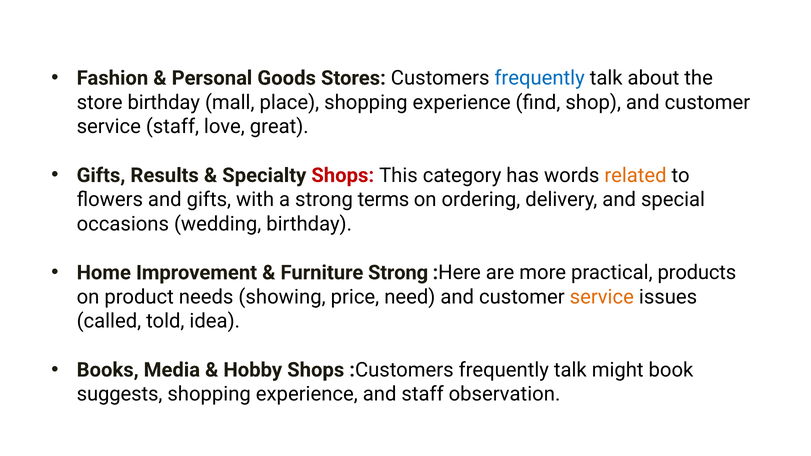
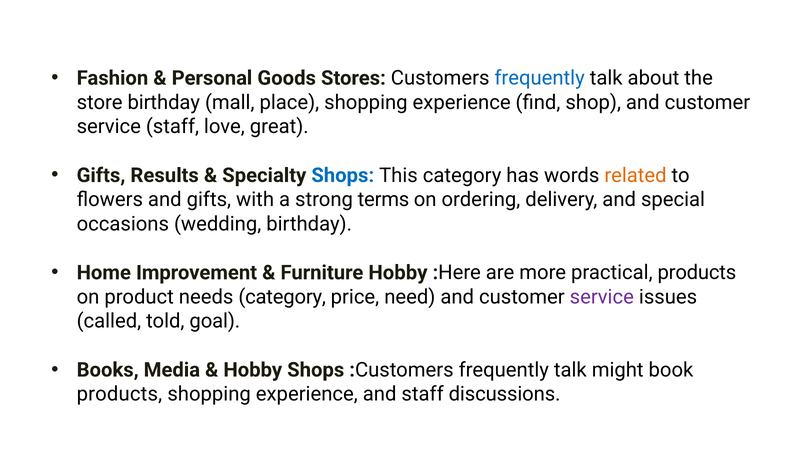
Shops at (343, 175) colour: red -> blue
Furniture Strong: Strong -> Hobby
needs showing: showing -> category
service at (602, 297) colour: orange -> purple
idea: idea -> goal
suggests at (120, 394): suggests -> products
observation: observation -> discussions
